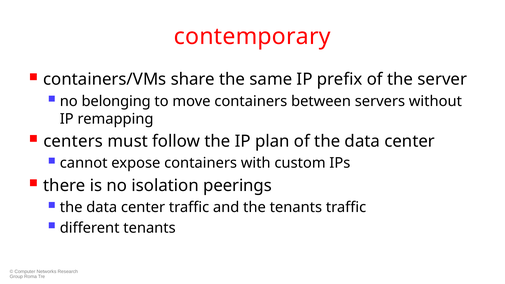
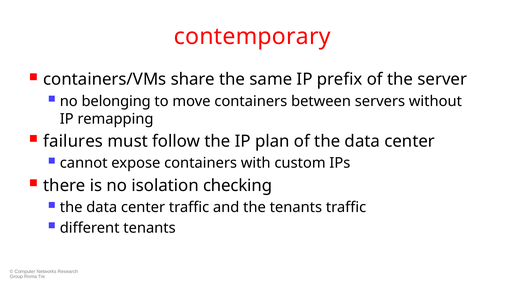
centers: centers -> failures
peerings: peerings -> checking
